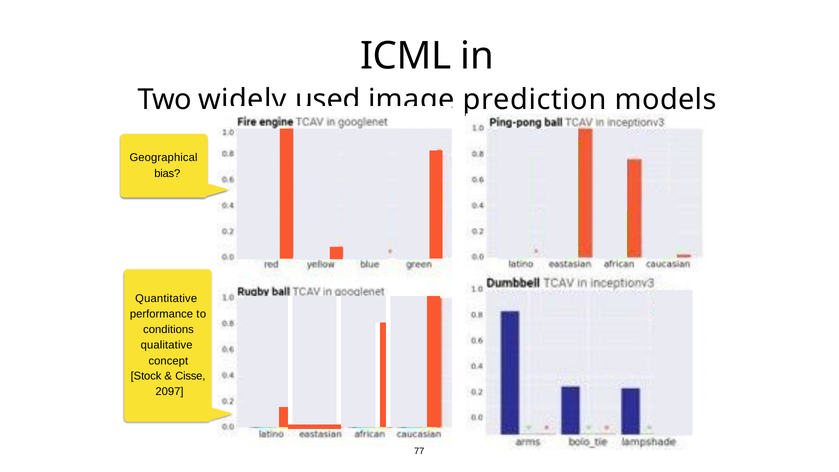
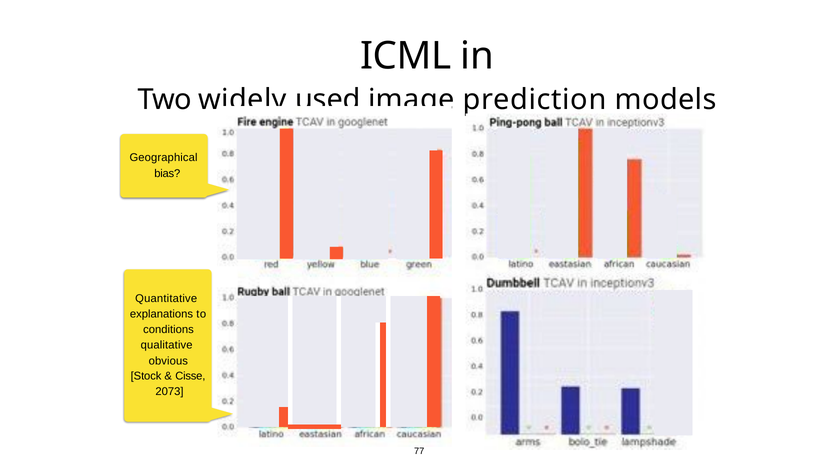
performance: performance -> explanations
concept: concept -> obvious
2097: 2097 -> 2073
